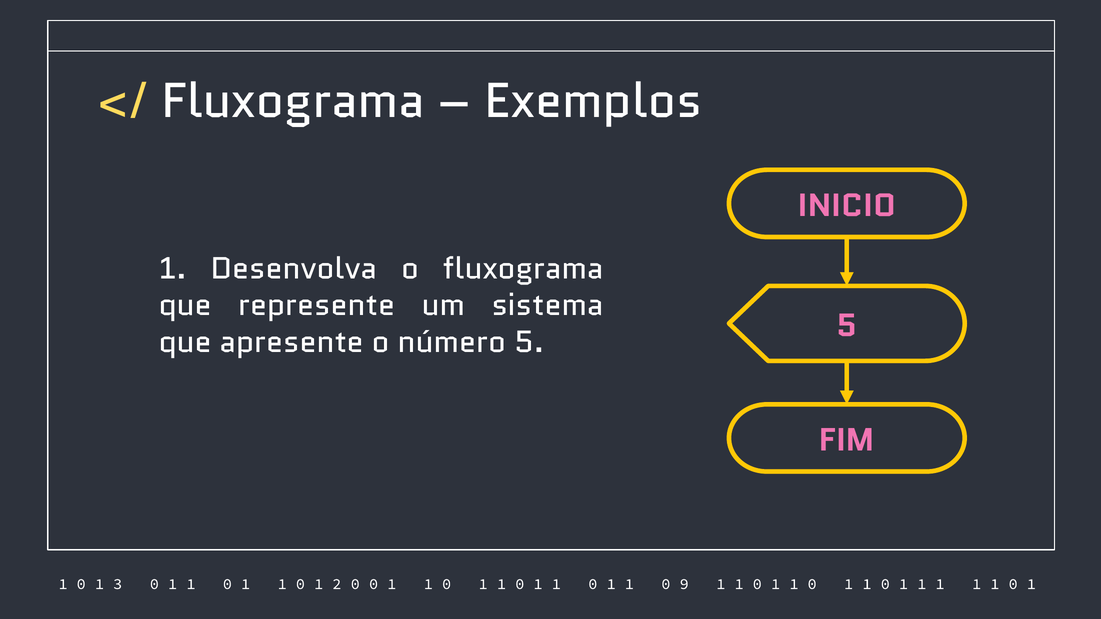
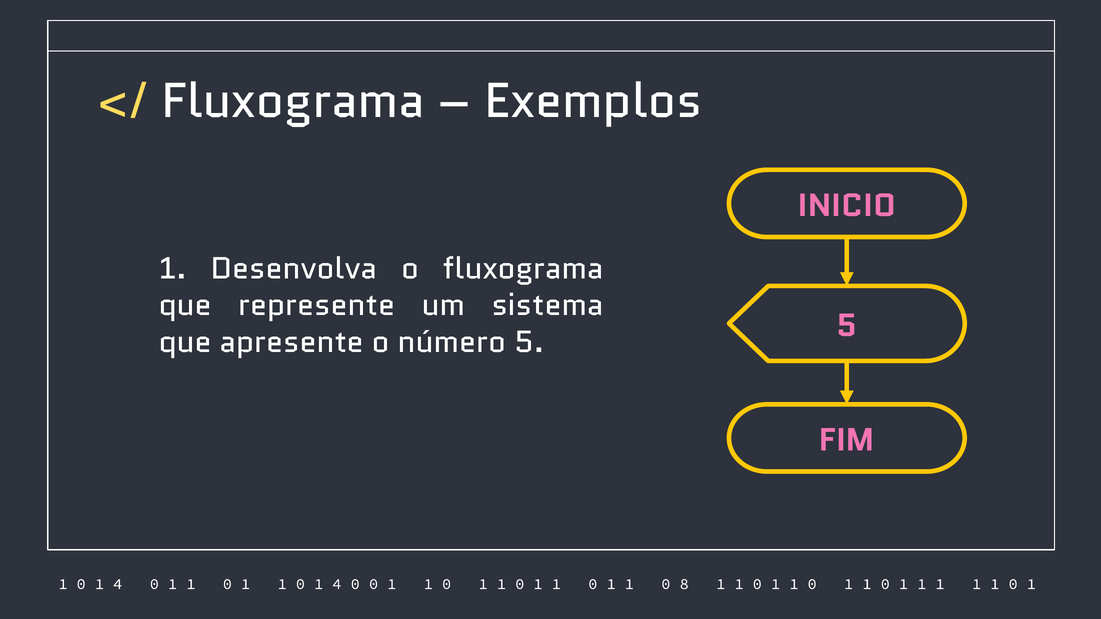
3 at (118, 584): 3 -> 4
2 at (337, 584): 2 -> 4
9: 9 -> 8
